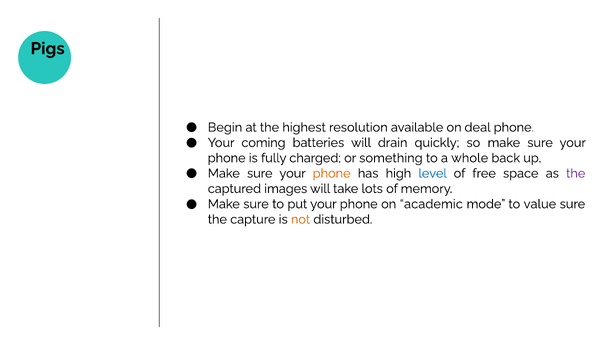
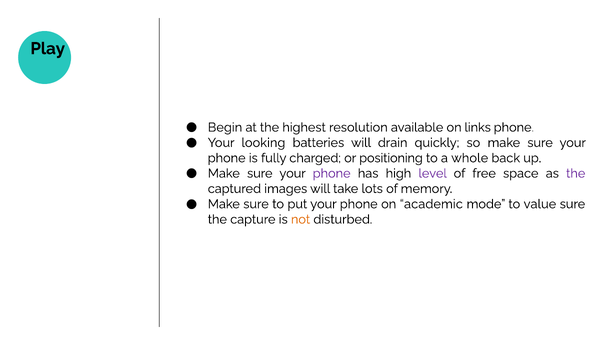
Pigs: Pigs -> Play
deal: deal -> links
coming: coming -> looking
something: something -> positioning
phone at (332, 173) colour: orange -> purple
level colour: blue -> purple
